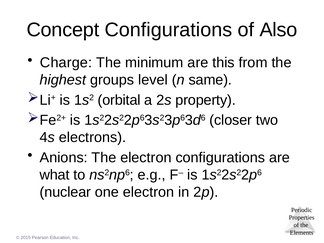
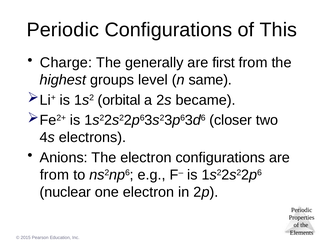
Concept at (63, 30): Concept -> Periodic
Also: Also -> This
minimum: minimum -> generally
this: this -> first
property: property -> became
what at (55, 175): what -> from
